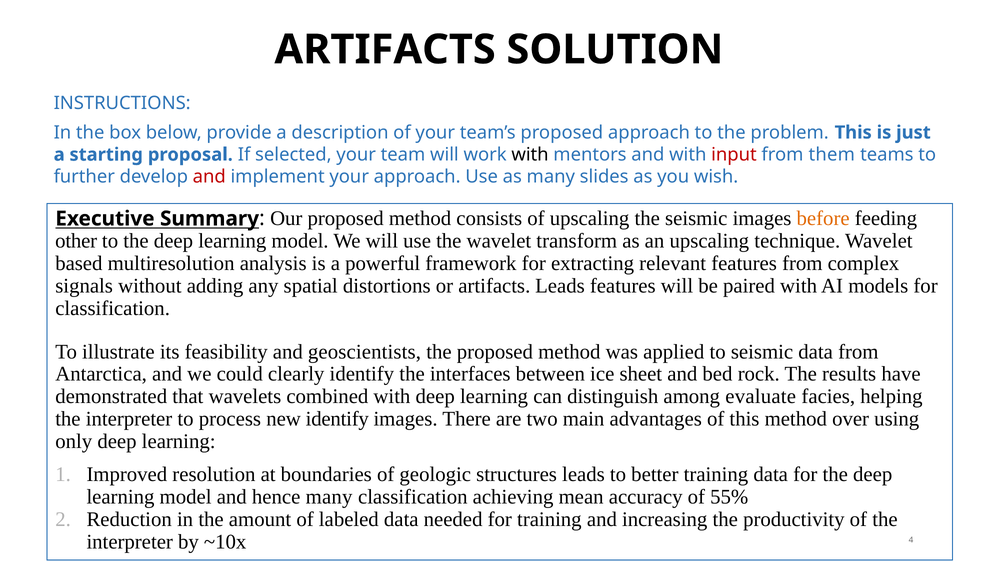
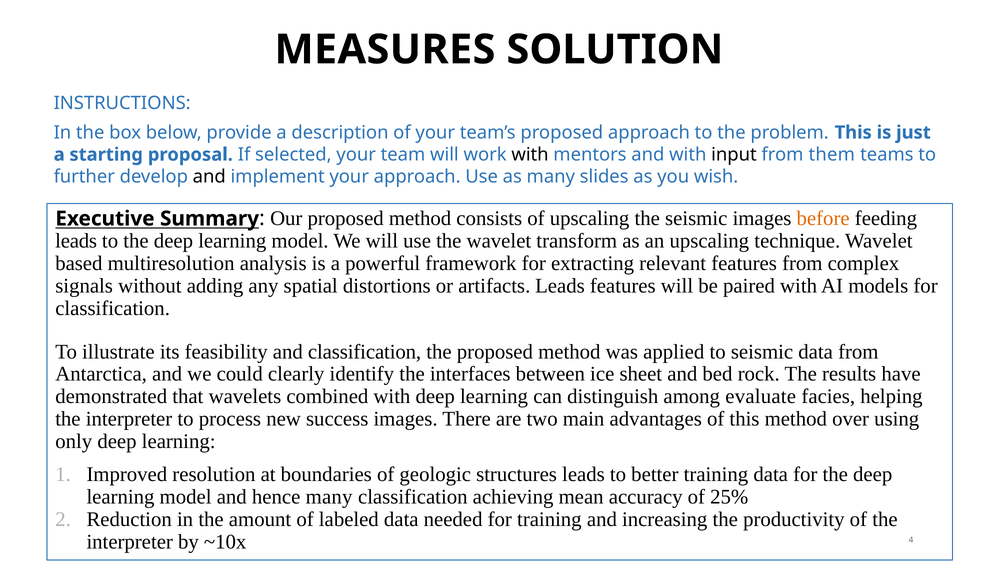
ARTIFACTS at (385, 50): ARTIFACTS -> MEASURES
input colour: red -> black
and at (209, 177) colour: red -> black
other at (76, 241): other -> leads
and geoscientists: geoscientists -> classification
new identify: identify -> success
55%: 55% -> 25%
